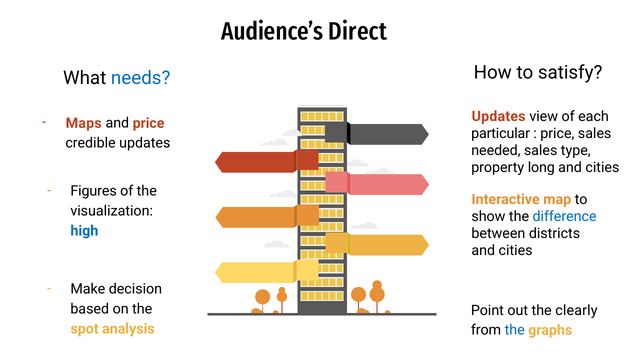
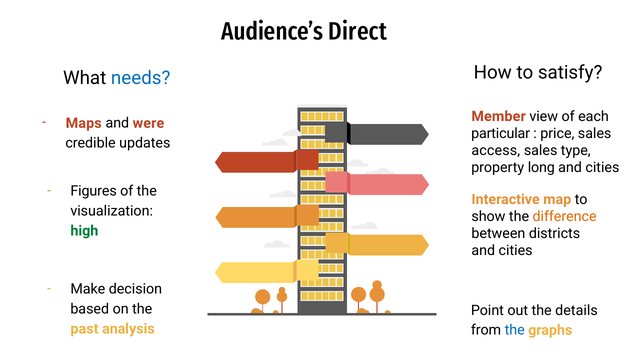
Updates at (499, 116): Updates -> Member
and price: price -> were
needed: needed -> access
difference colour: blue -> orange
high colour: blue -> green
clearly: clearly -> details
spot: spot -> past
